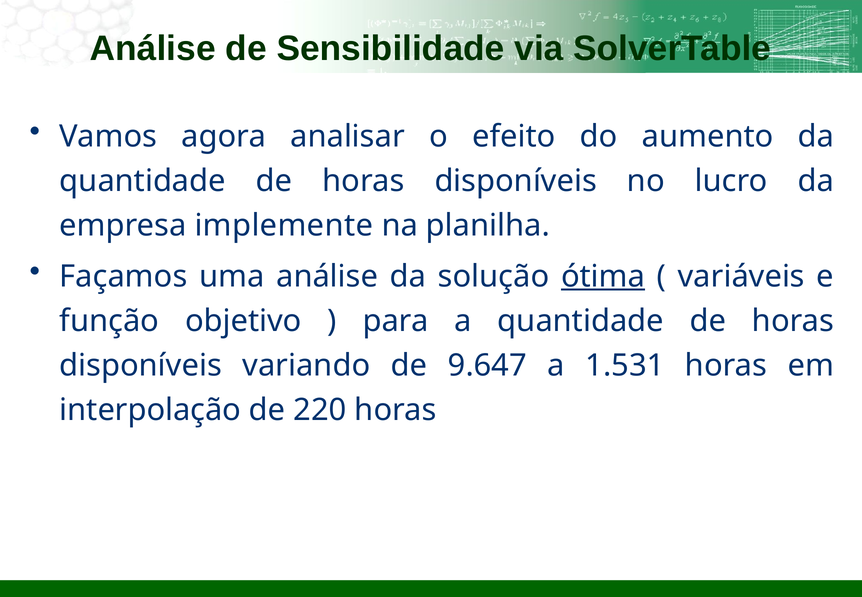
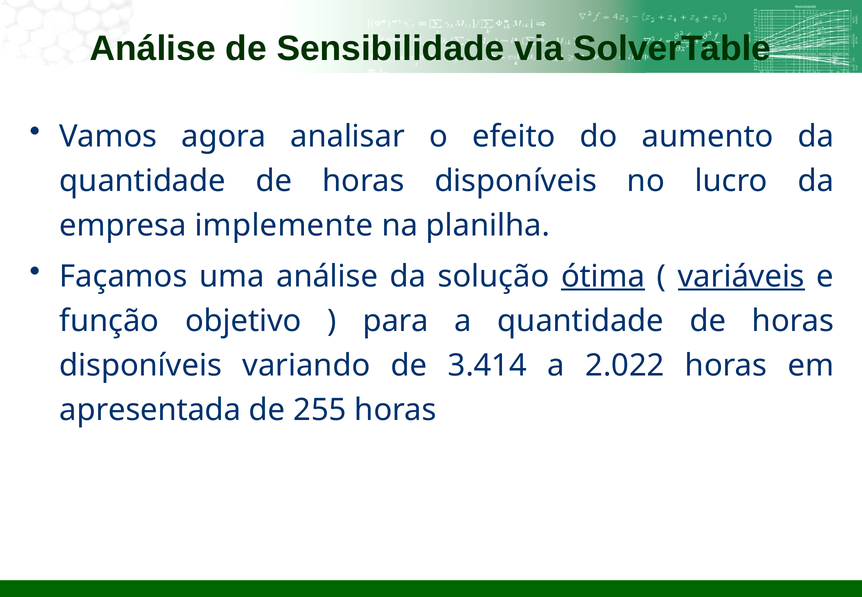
variáveis underline: none -> present
9.647: 9.647 -> 3.414
1.531: 1.531 -> 2.022
interpolação: interpolação -> apresentada
220: 220 -> 255
